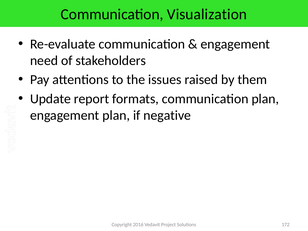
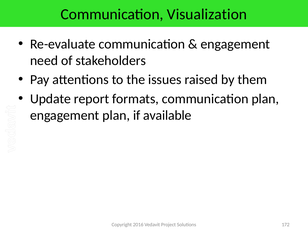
negative: negative -> available
